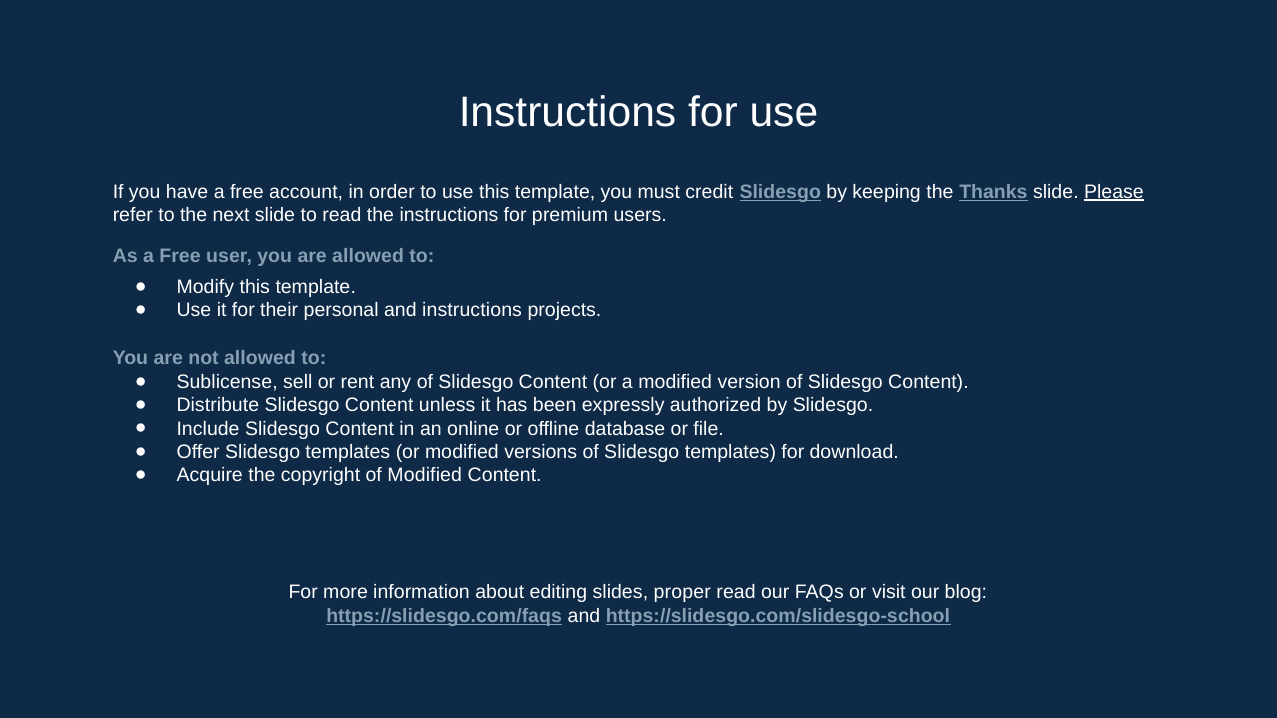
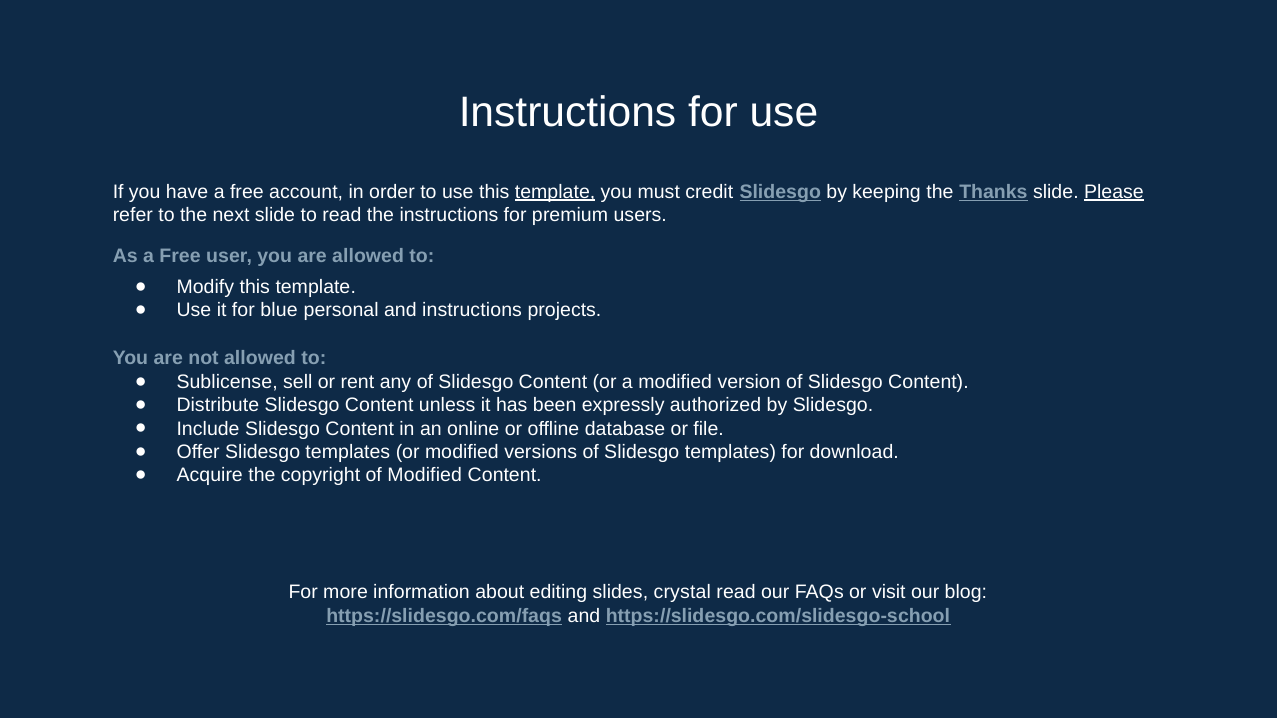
template at (555, 192) underline: none -> present
their: their -> blue
proper: proper -> crystal
